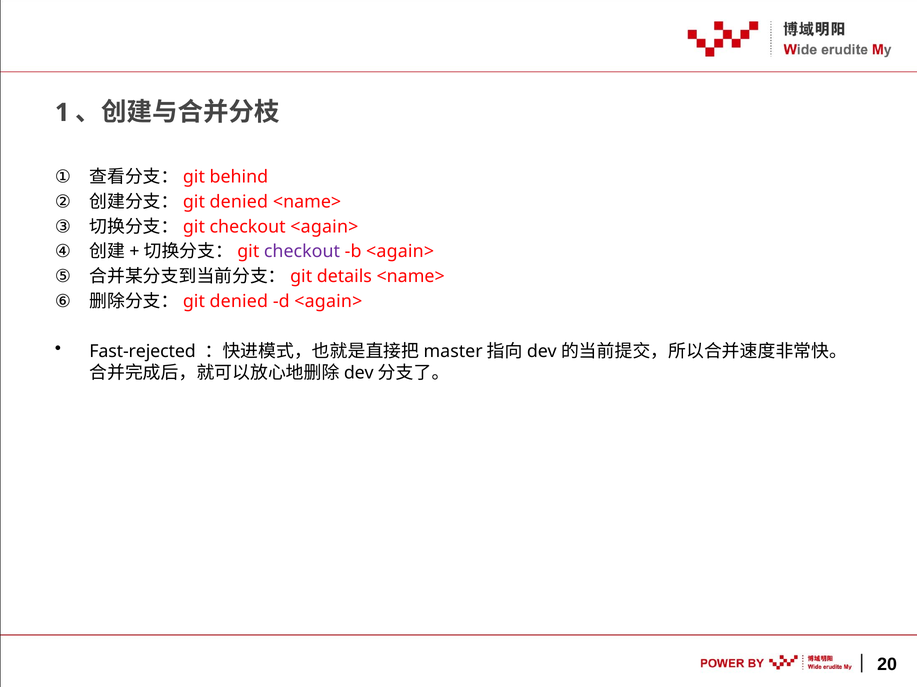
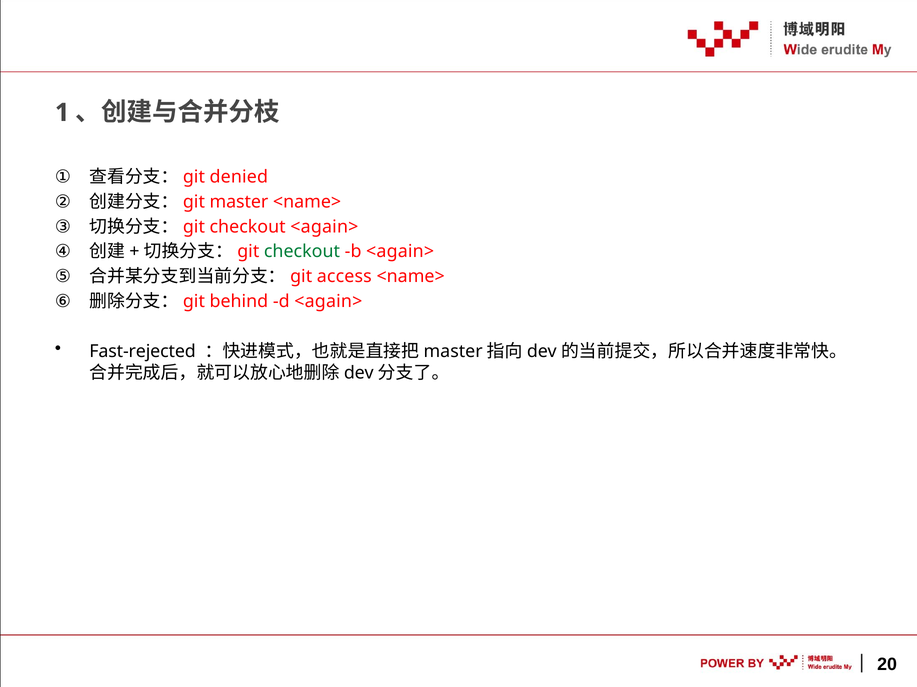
behind: behind -> denied
denied at (239, 202): denied -> master
checkout at (302, 252) colour: purple -> green
details: details -> access
denied at (239, 302): denied -> behind
